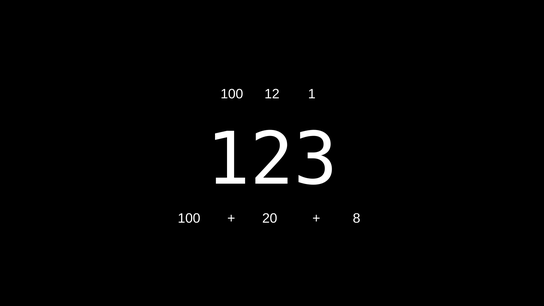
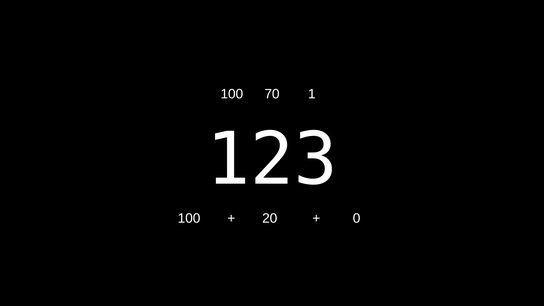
12: 12 -> 70
8: 8 -> 0
